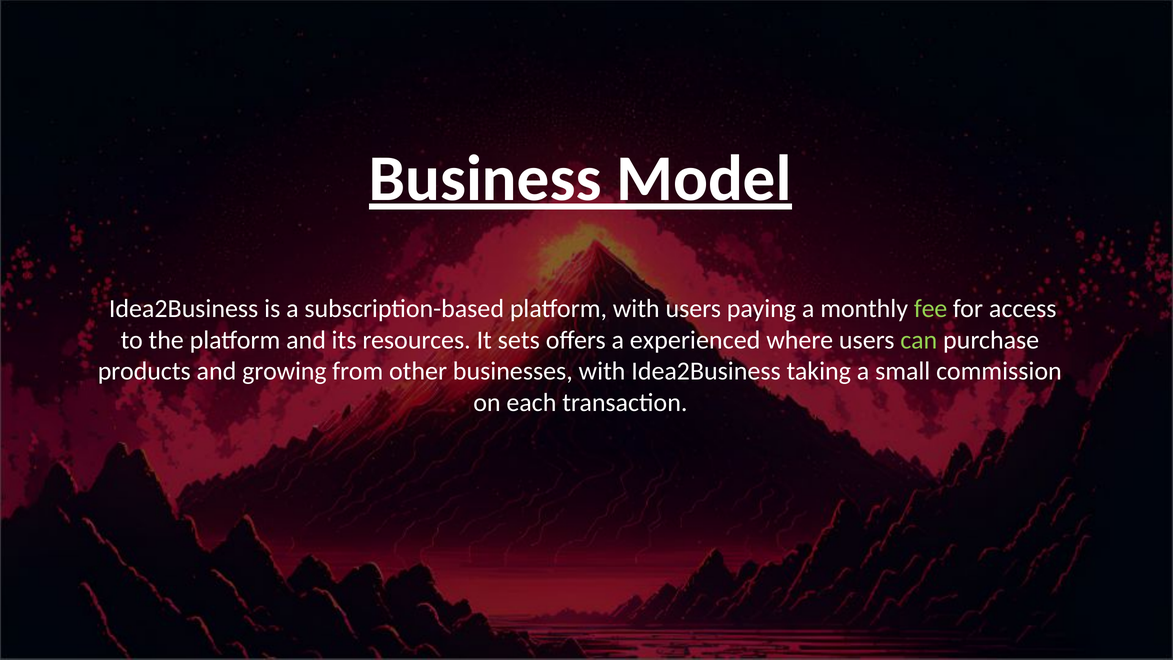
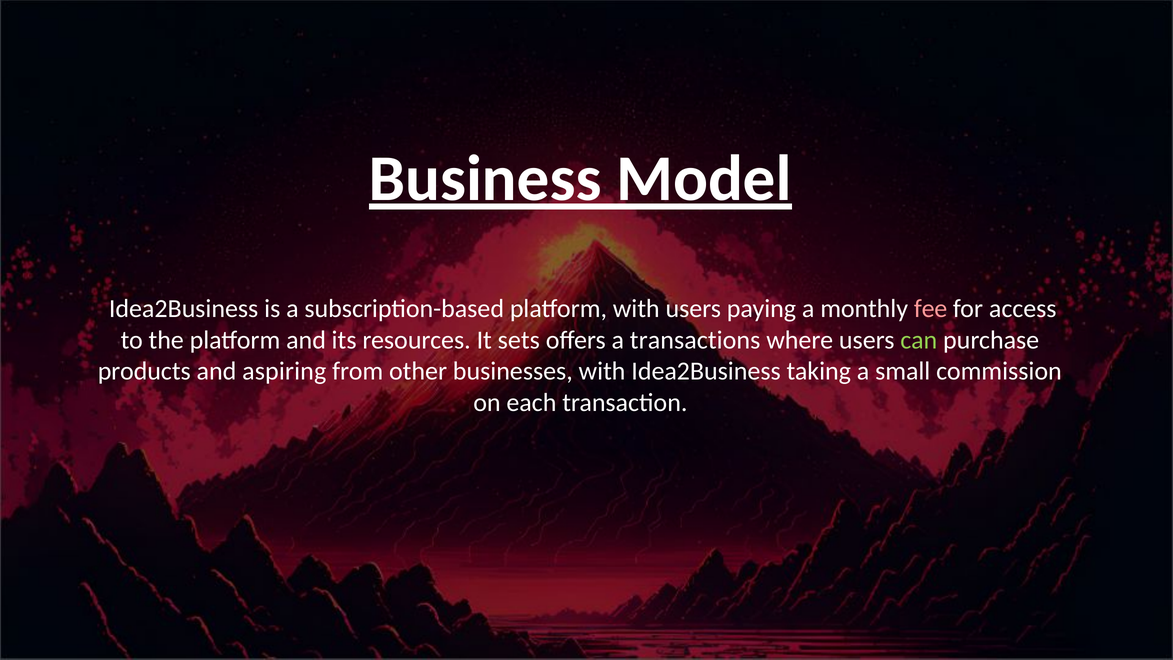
fee colour: light green -> pink
experienced: experienced -> transactions
growing: growing -> aspiring
